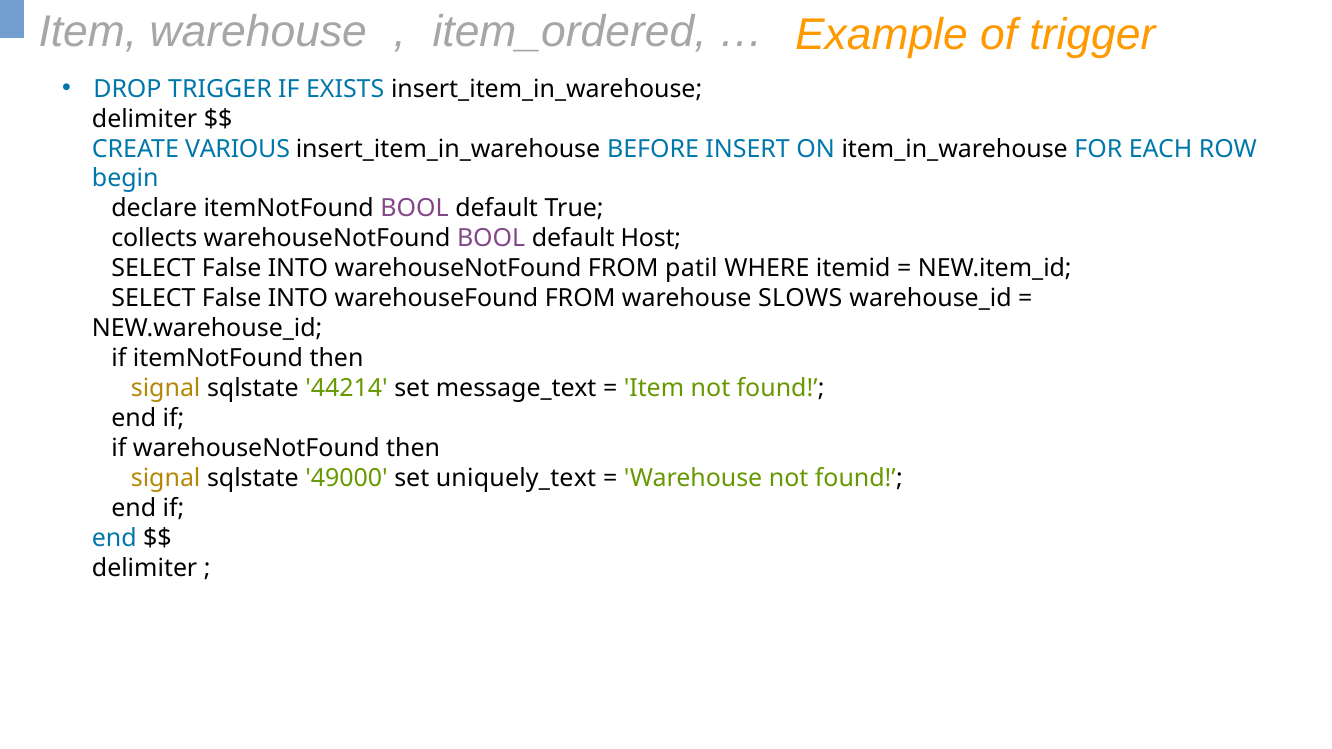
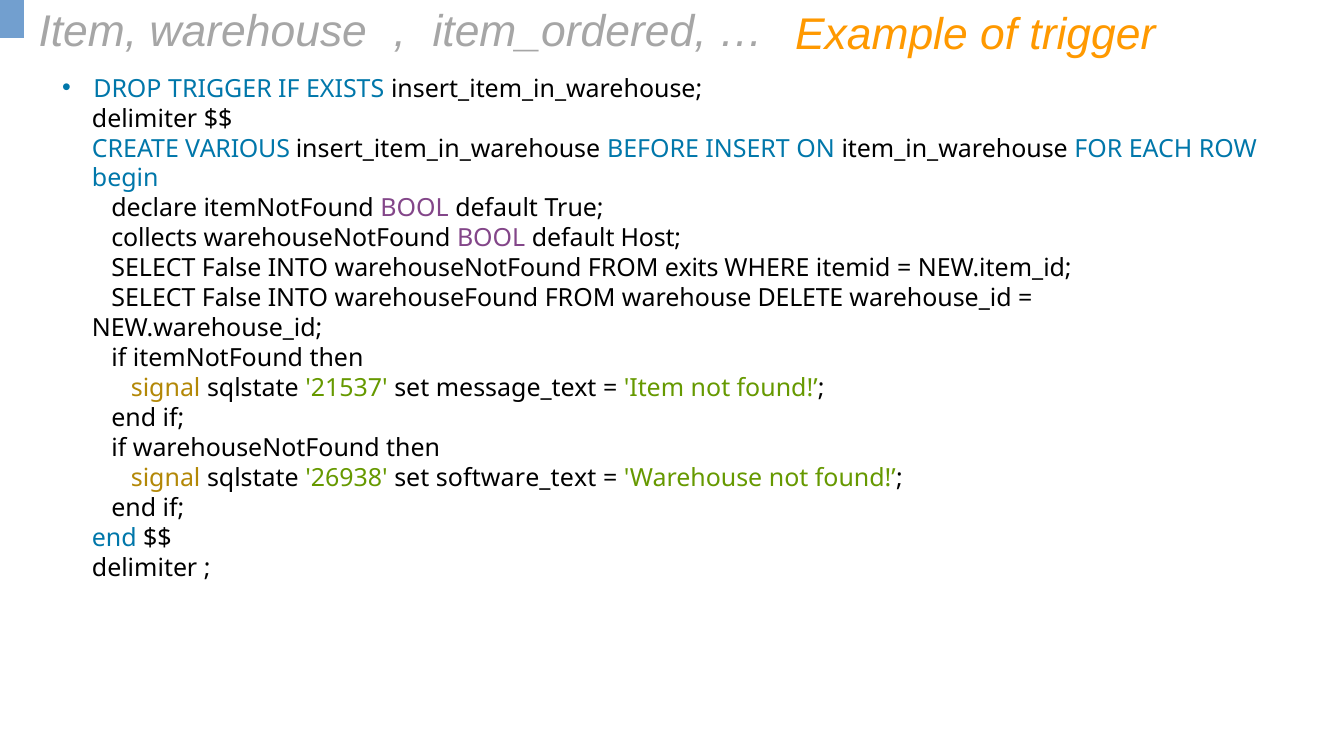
patil: patil -> exits
SLOWS: SLOWS -> DELETE
44214: 44214 -> 21537
49000: 49000 -> 26938
uniquely_text: uniquely_text -> software_text
